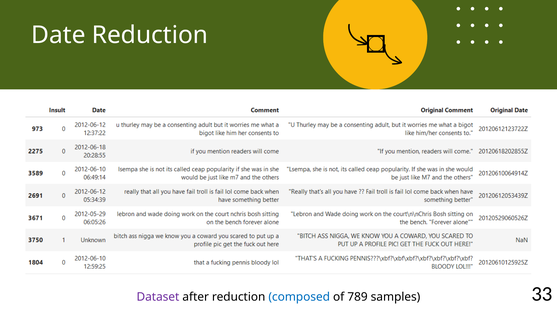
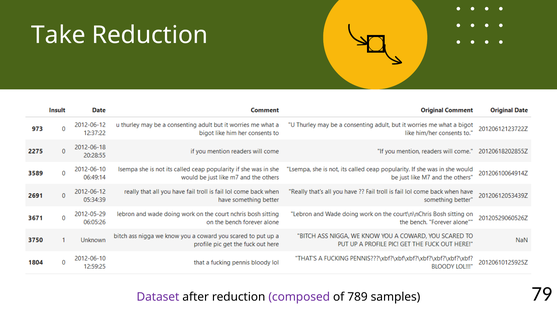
Date: Date -> Take
composed colour: blue -> purple
33: 33 -> 79
